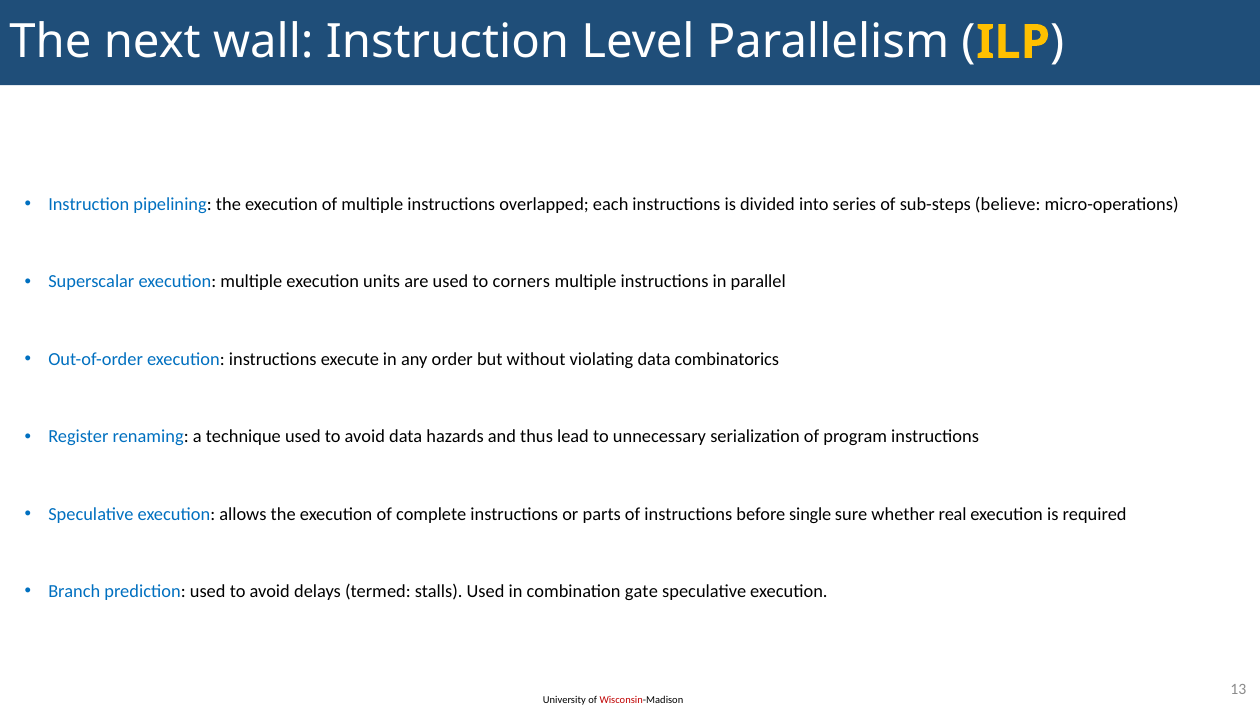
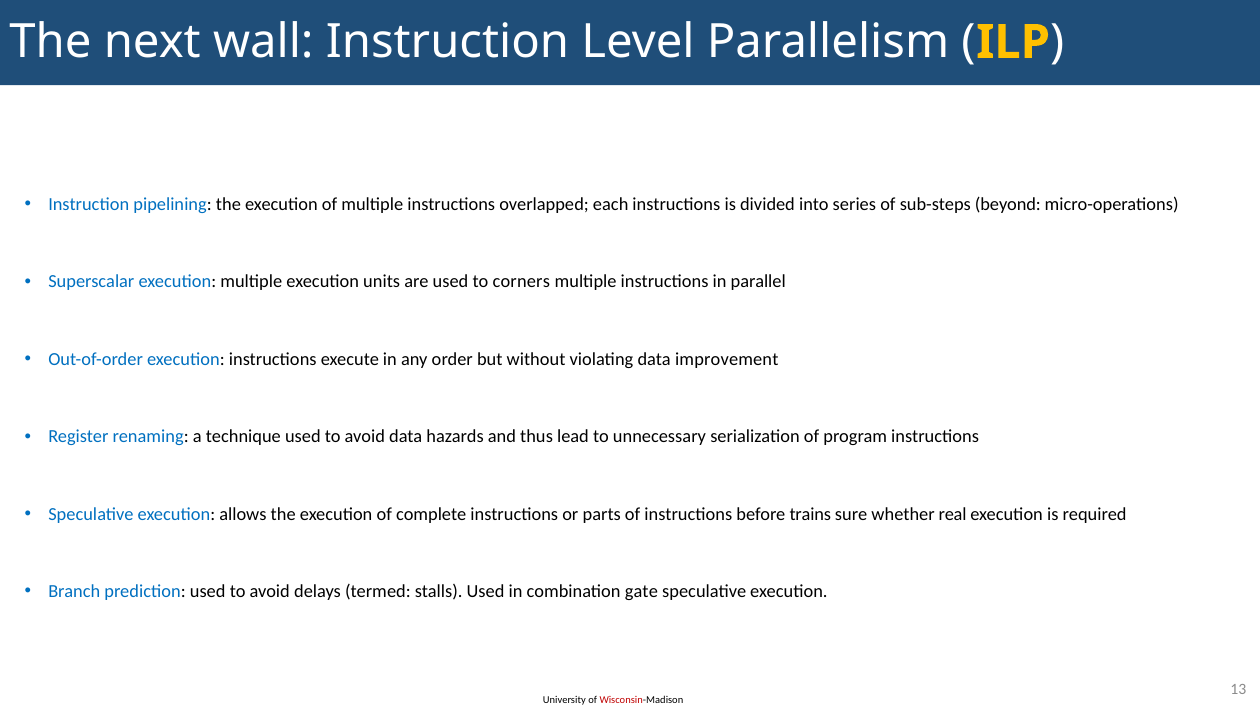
believe: believe -> beyond
combinatorics: combinatorics -> improvement
single: single -> trains
